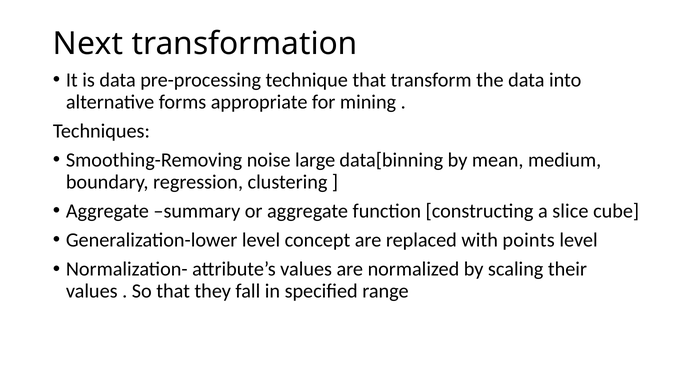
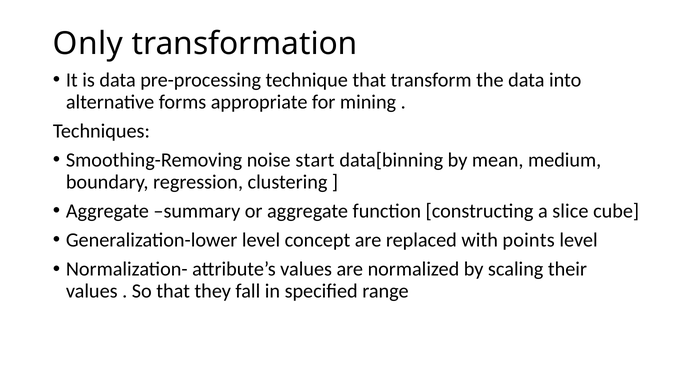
Next: Next -> Only
large: large -> start
